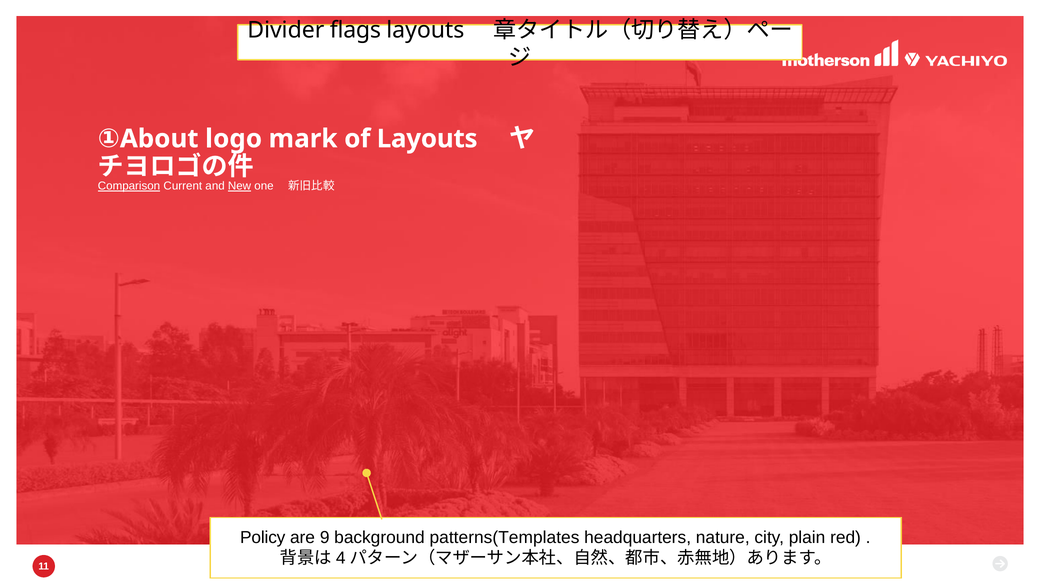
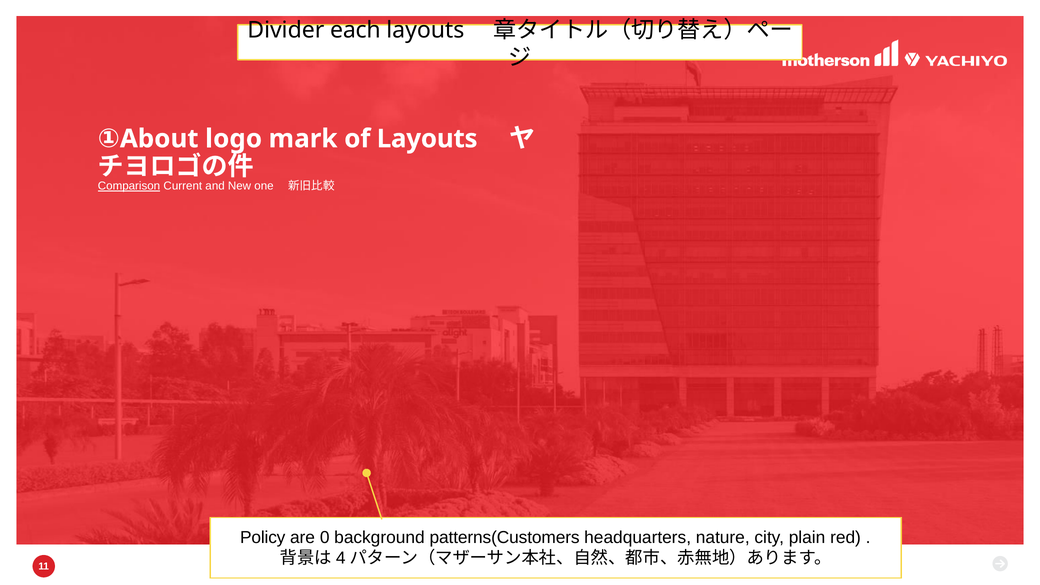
flags: flags -> each
New underline: present -> none
9: 9 -> 0
patterns(Templates: patterns(Templates -> patterns(Customers
